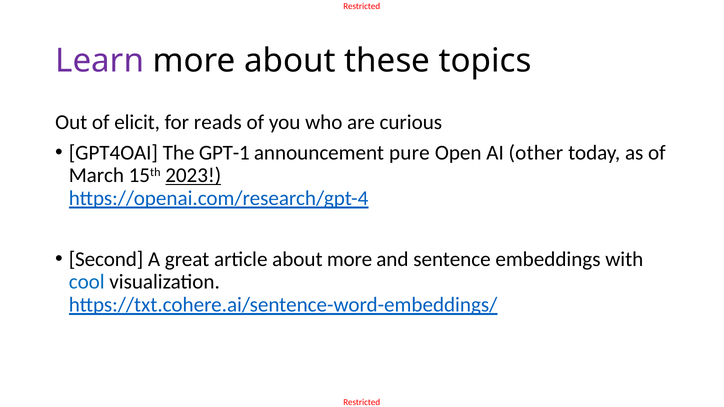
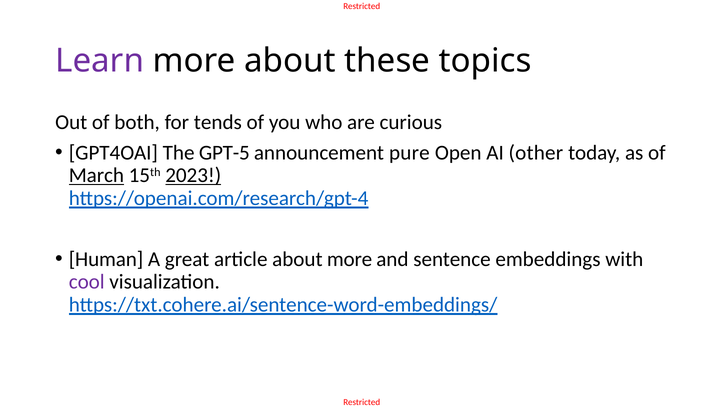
elicit: elicit -> both
reads: reads -> tends
GPT-1: GPT-1 -> GPT-5
March underline: none -> present
Second: Second -> Human
cool colour: blue -> purple
